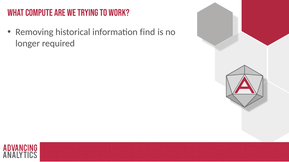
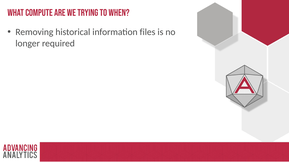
work: work -> when
find: find -> files
